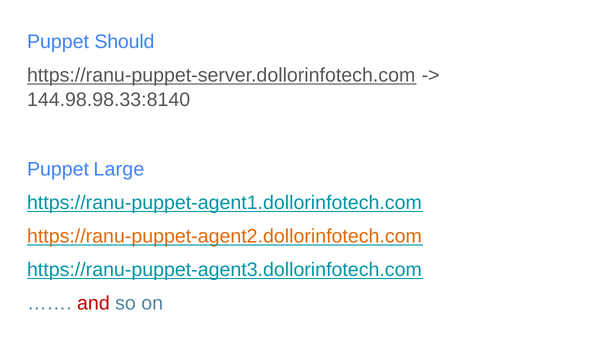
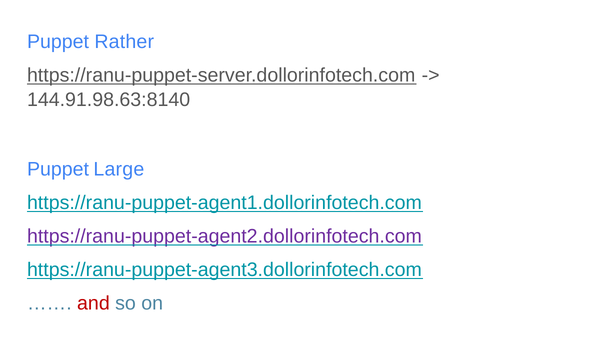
Should: Should -> Rather
144.98.98.33:8140: 144.98.98.33:8140 -> 144.91.98.63:8140
https://ranu-puppet-agent2.dollorinfotech.com colour: orange -> purple
